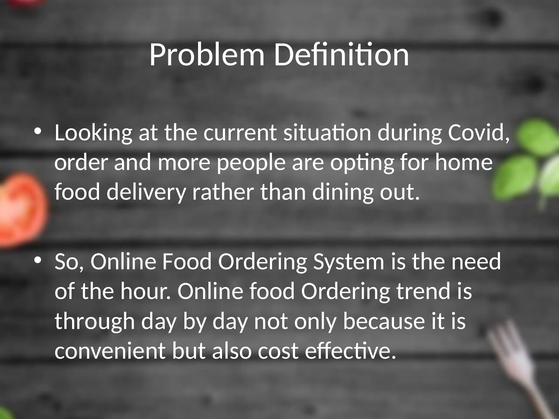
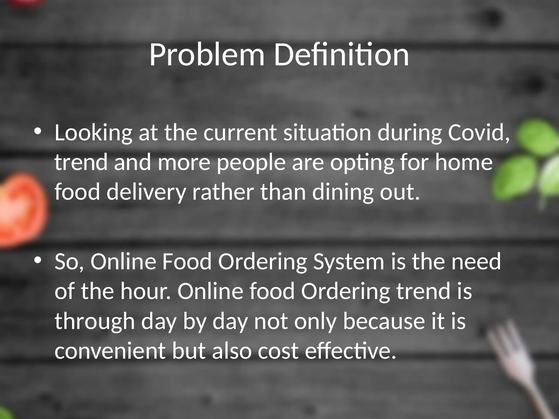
order at (81, 162): order -> trend
